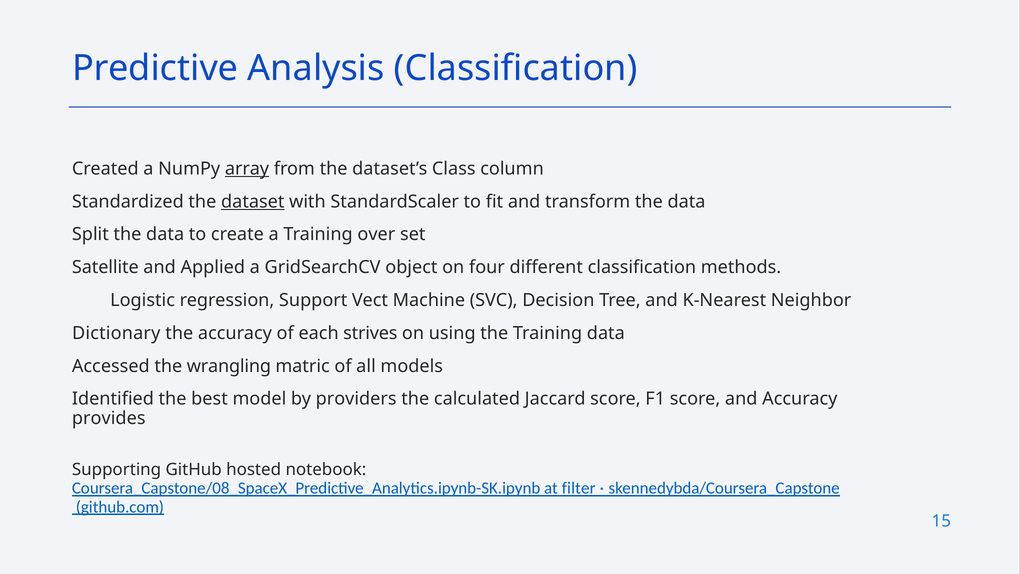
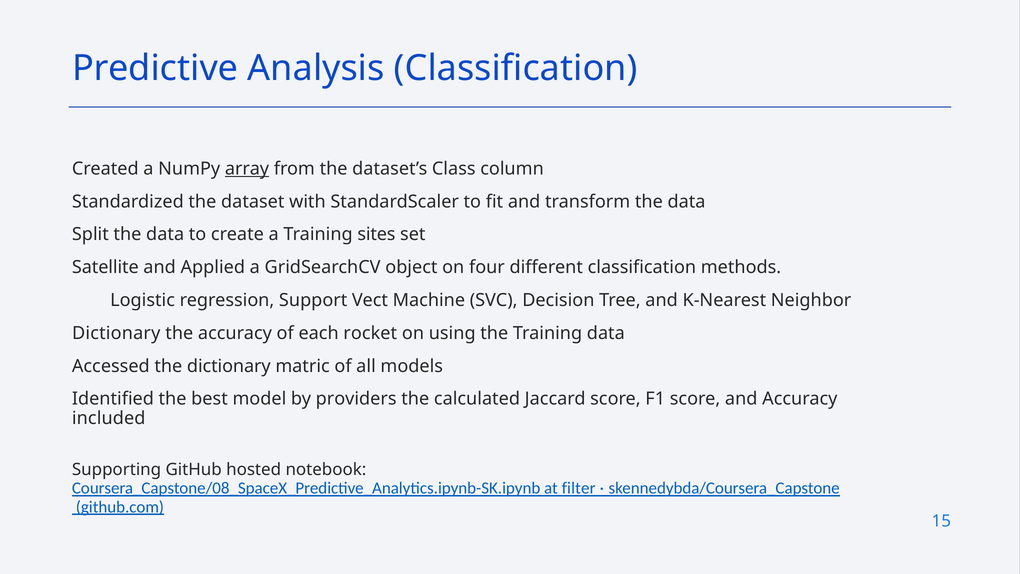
dataset underline: present -> none
over: over -> sites
strives: strives -> rocket
the wrangling: wrangling -> dictionary
provides: provides -> included
